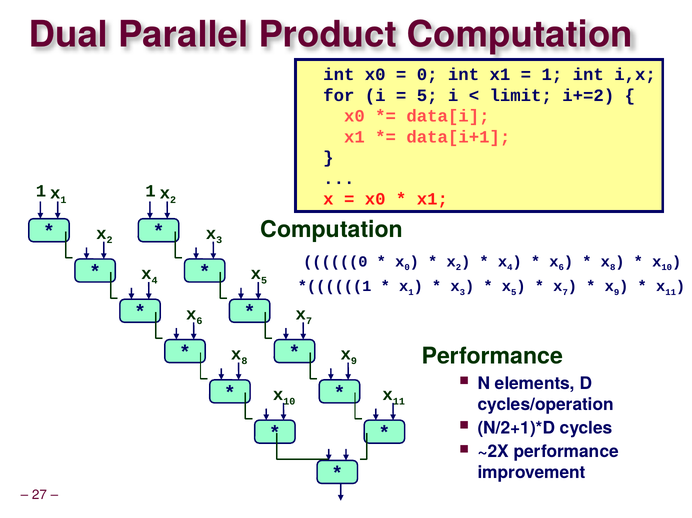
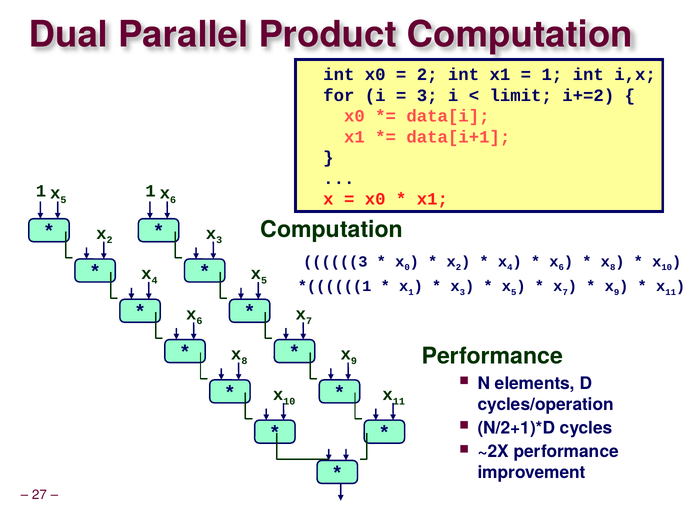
0 at (427, 75): 0 -> 2
5 at (427, 95): 5 -> 3
1 x 1: 1 -> 5
2 at (173, 200): 2 -> 6
0 at (335, 262): 0 -> 3
